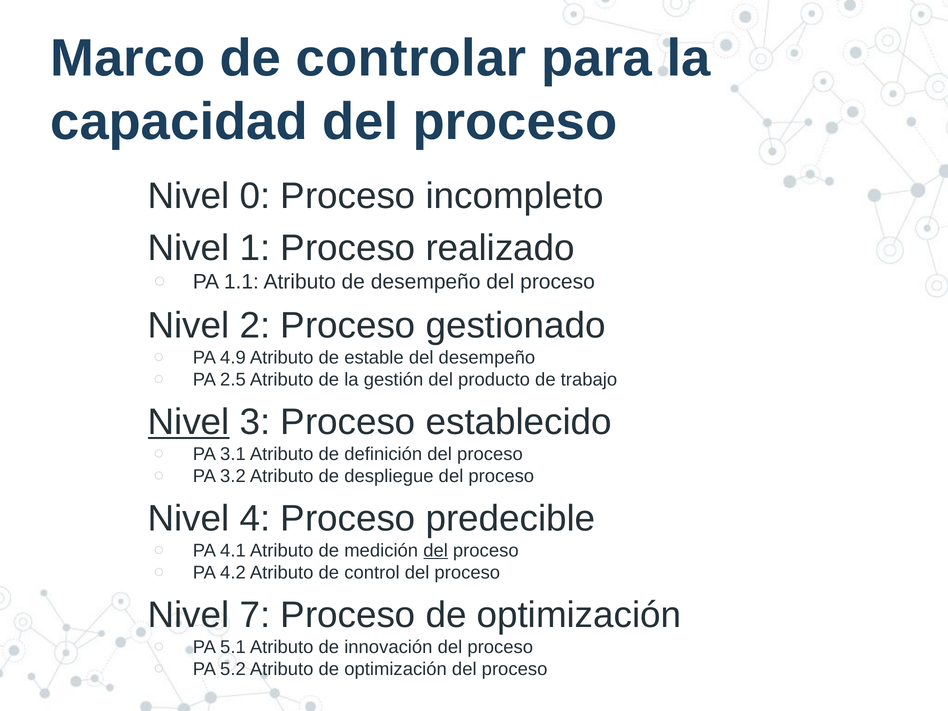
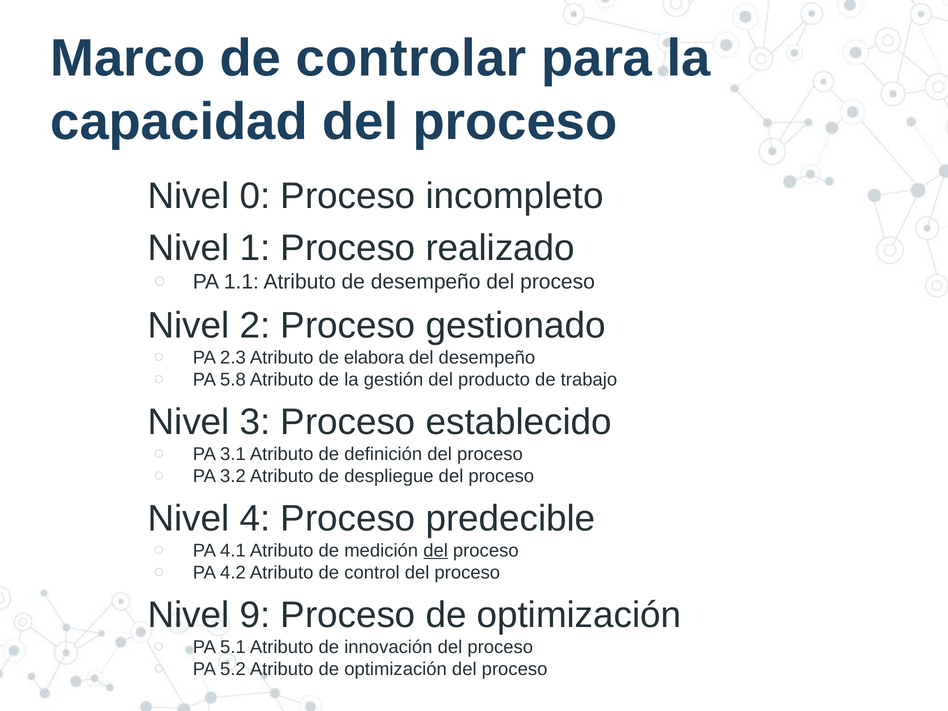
4.9: 4.9 -> 2.3
estable: estable -> elabora
2.5: 2.5 -> 5.8
Nivel at (189, 422) underline: present -> none
7: 7 -> 9
